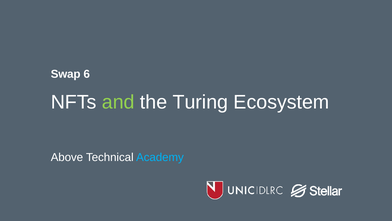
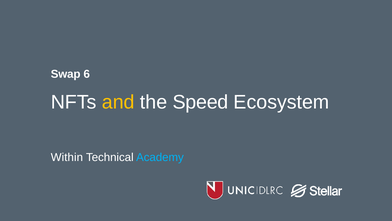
and colour: light green -> yellow
Turing: Turing -> Speed
Above: Above -> Within
